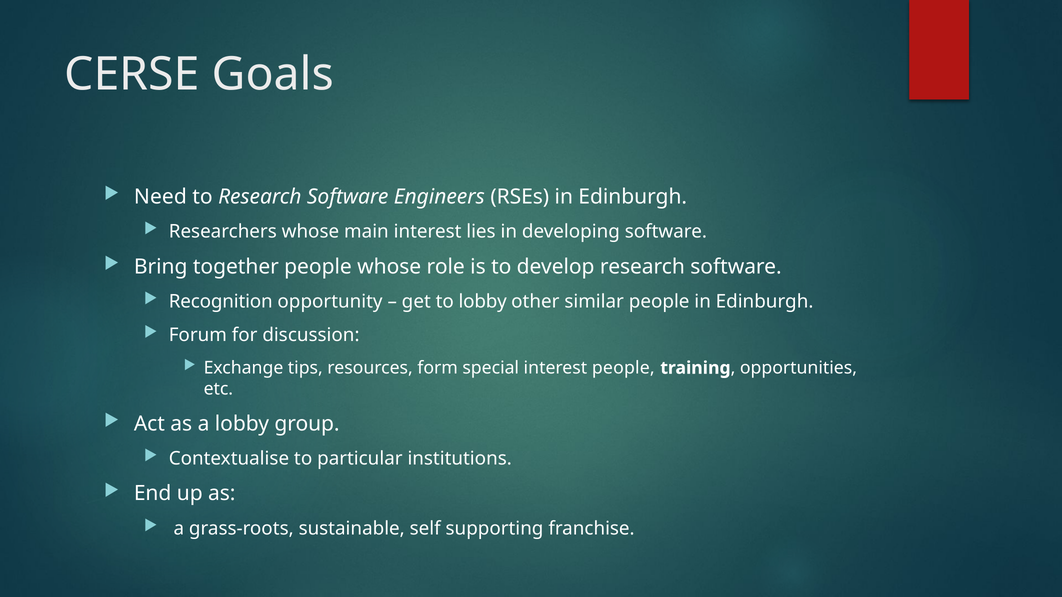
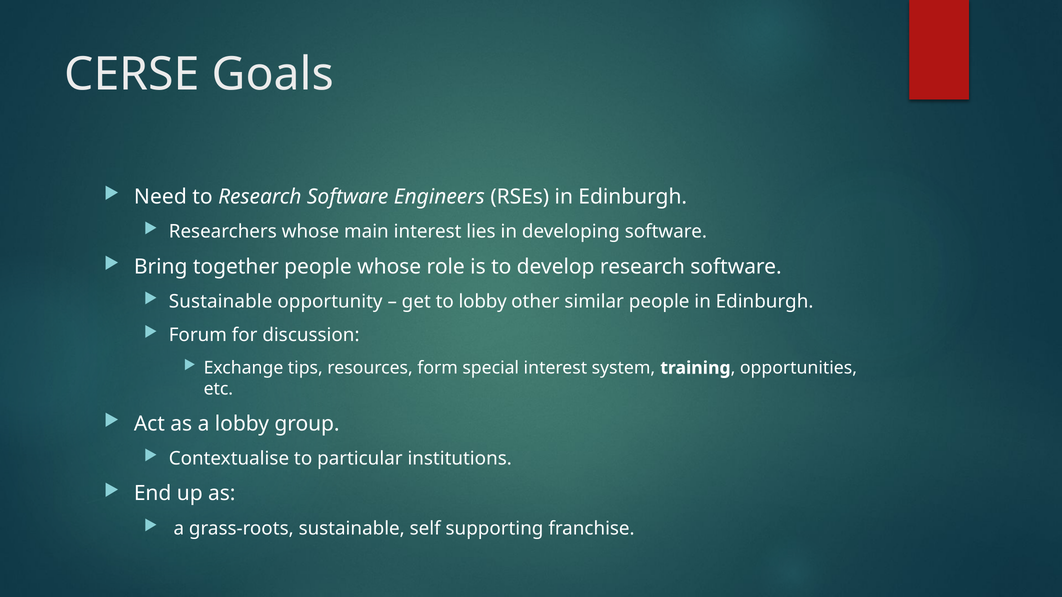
Recognition at (221, 302): Recognition -> Sustainable
interest people: people -> system
